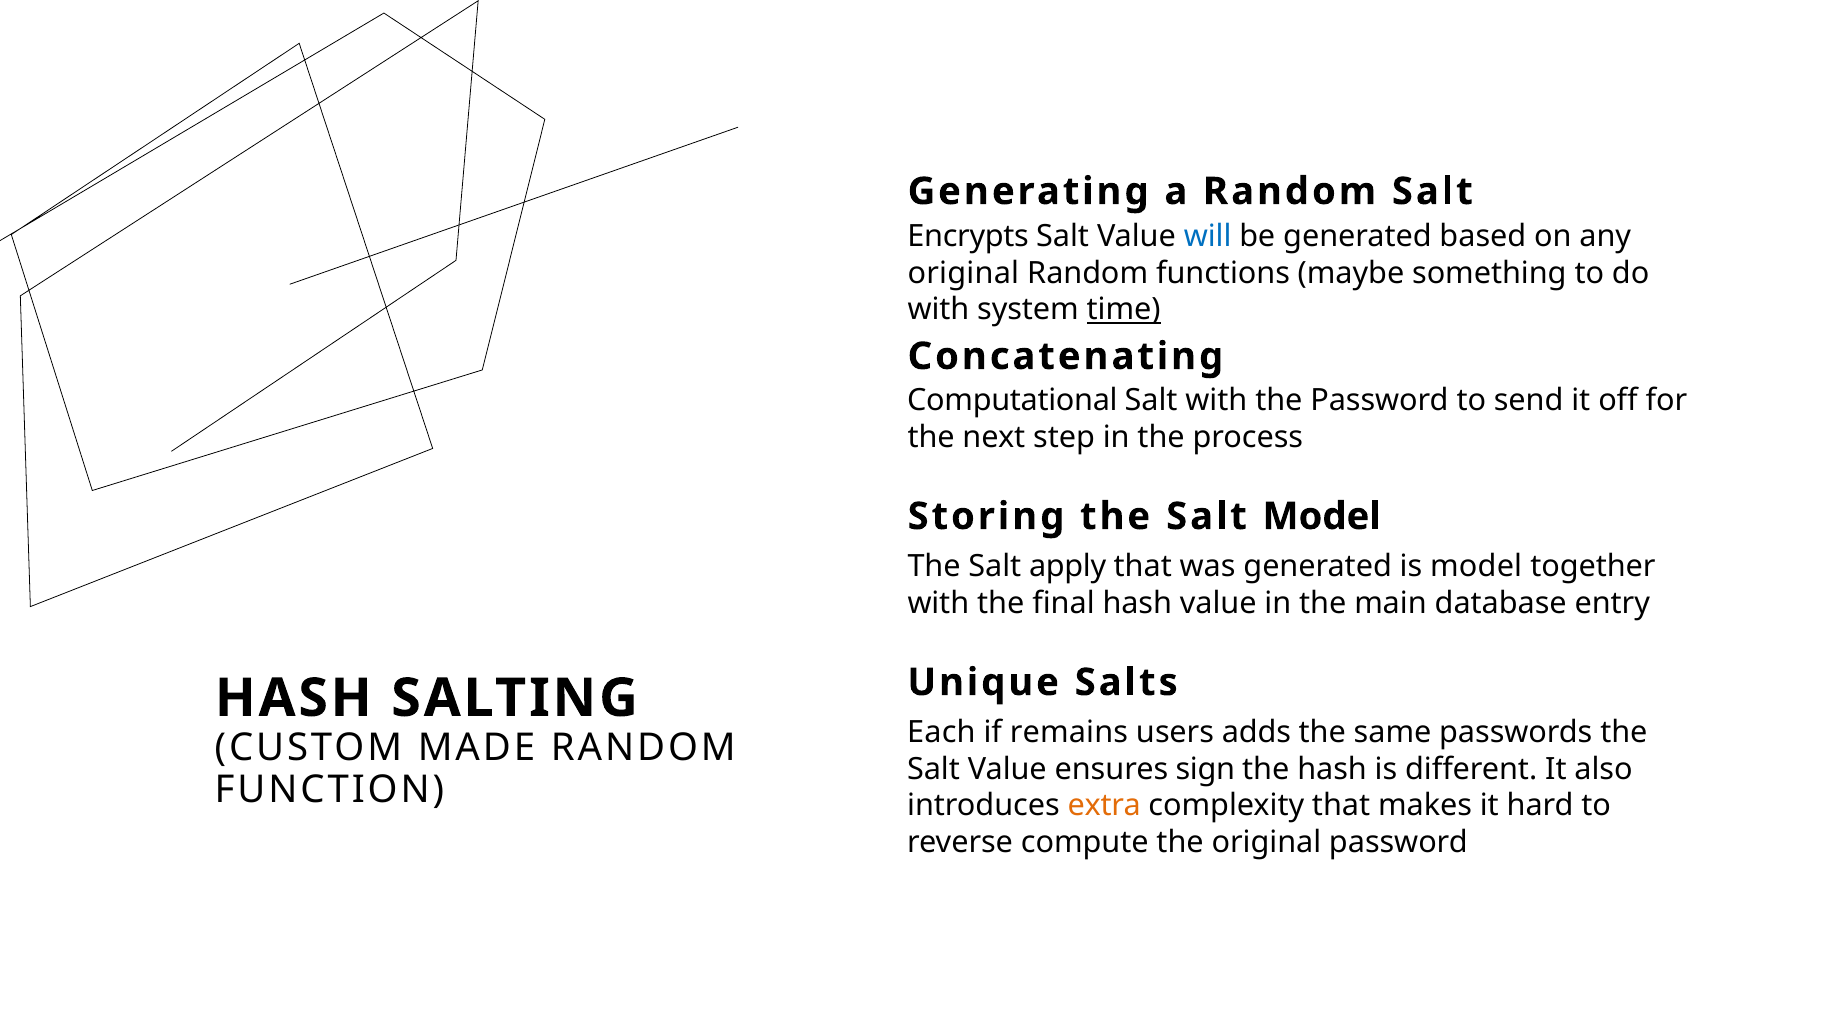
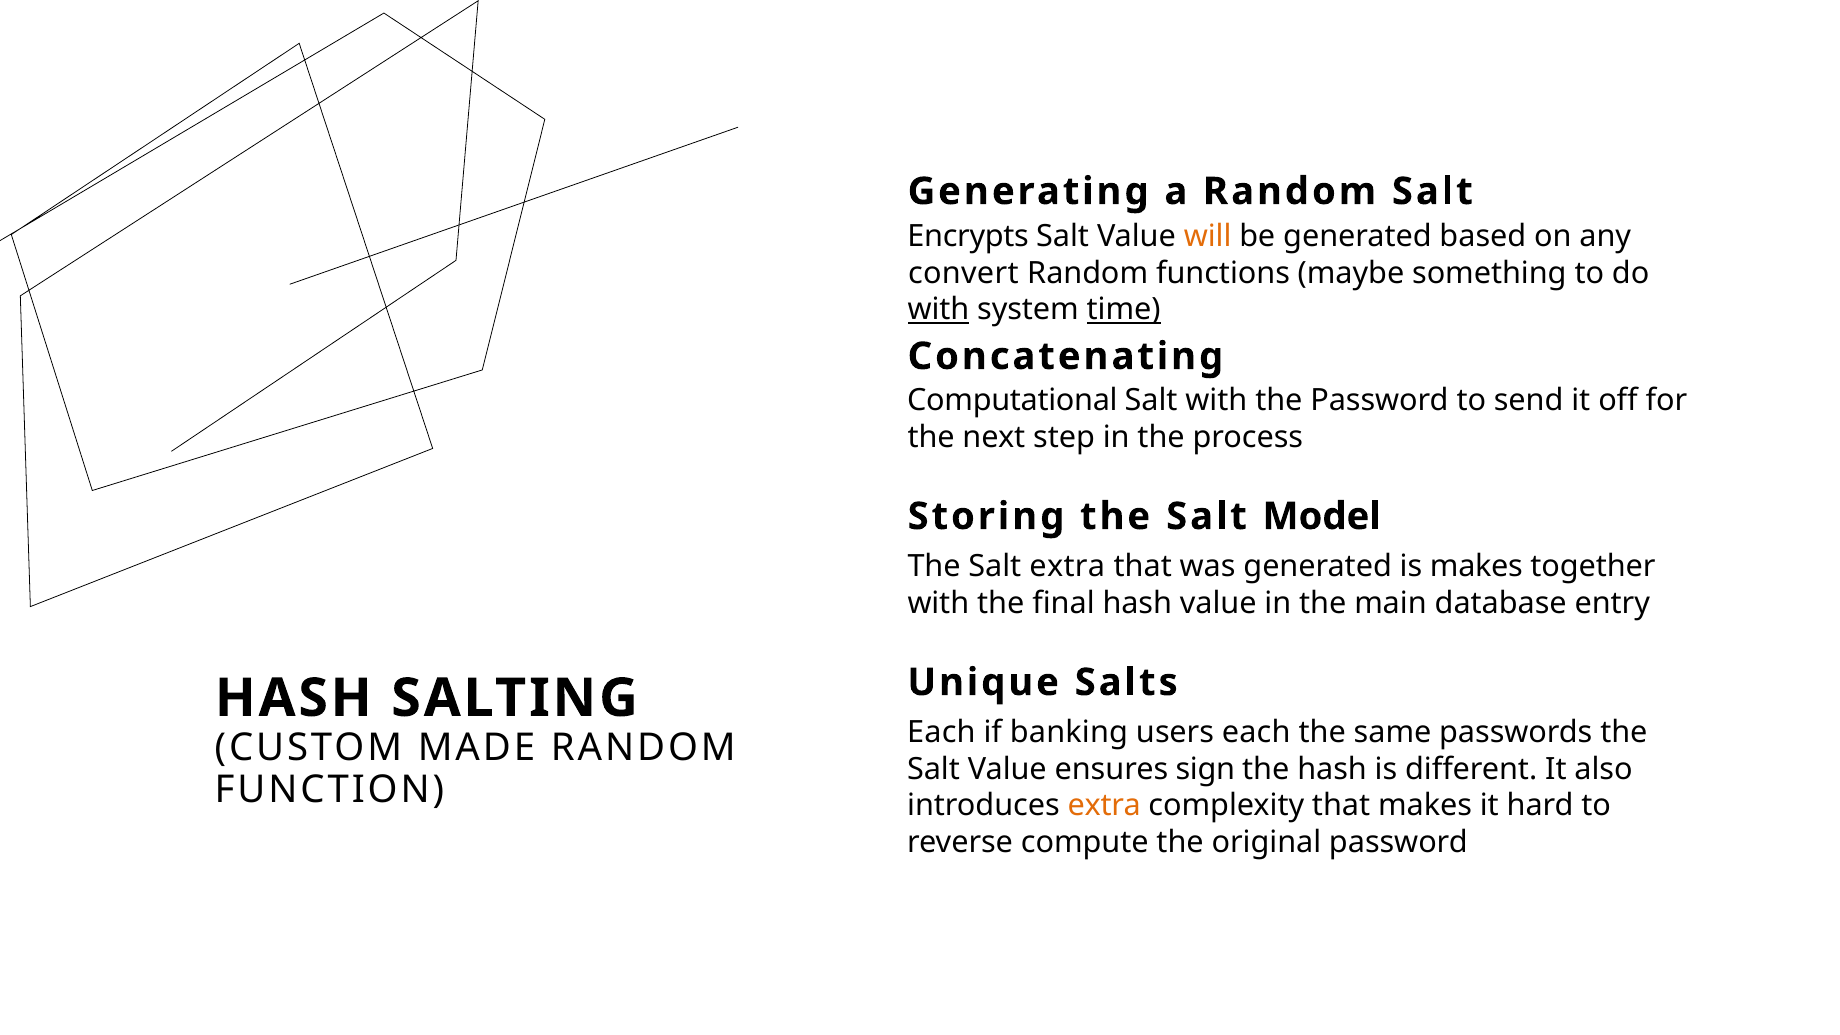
will colour: blue -> orange
original at (963, 273): original -> convert
with at (938, 310) underline: none -> present
Salt apply: apply -> extra
is model: model -> makes
remains: remains -> banking
users adds: adds -> each
